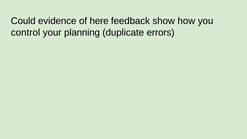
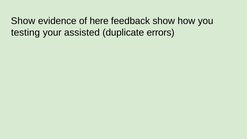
Could at (23, 21): Could -> Show
control: control -> testing
planning: planning -> assisted
